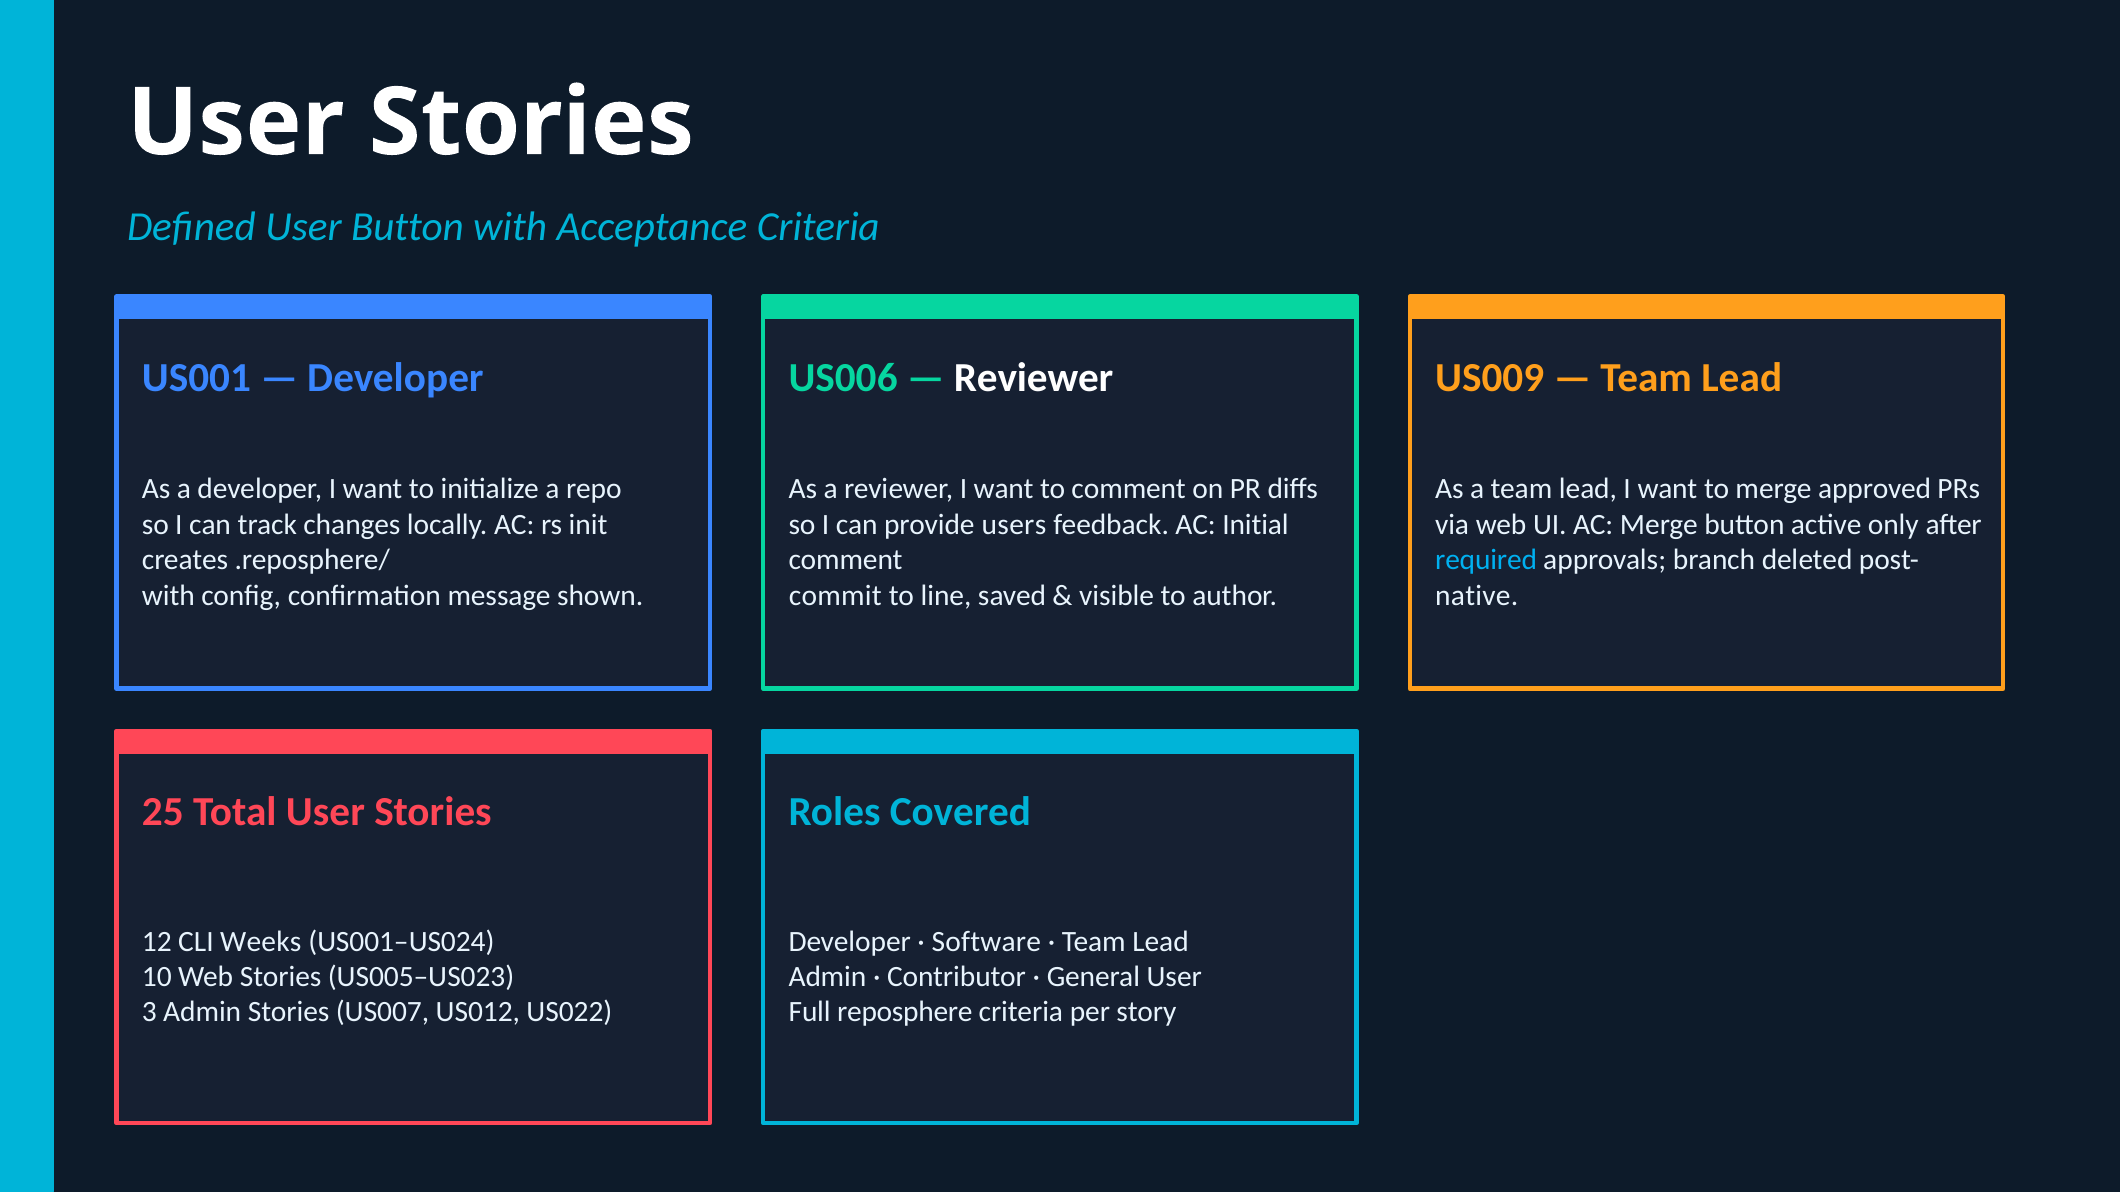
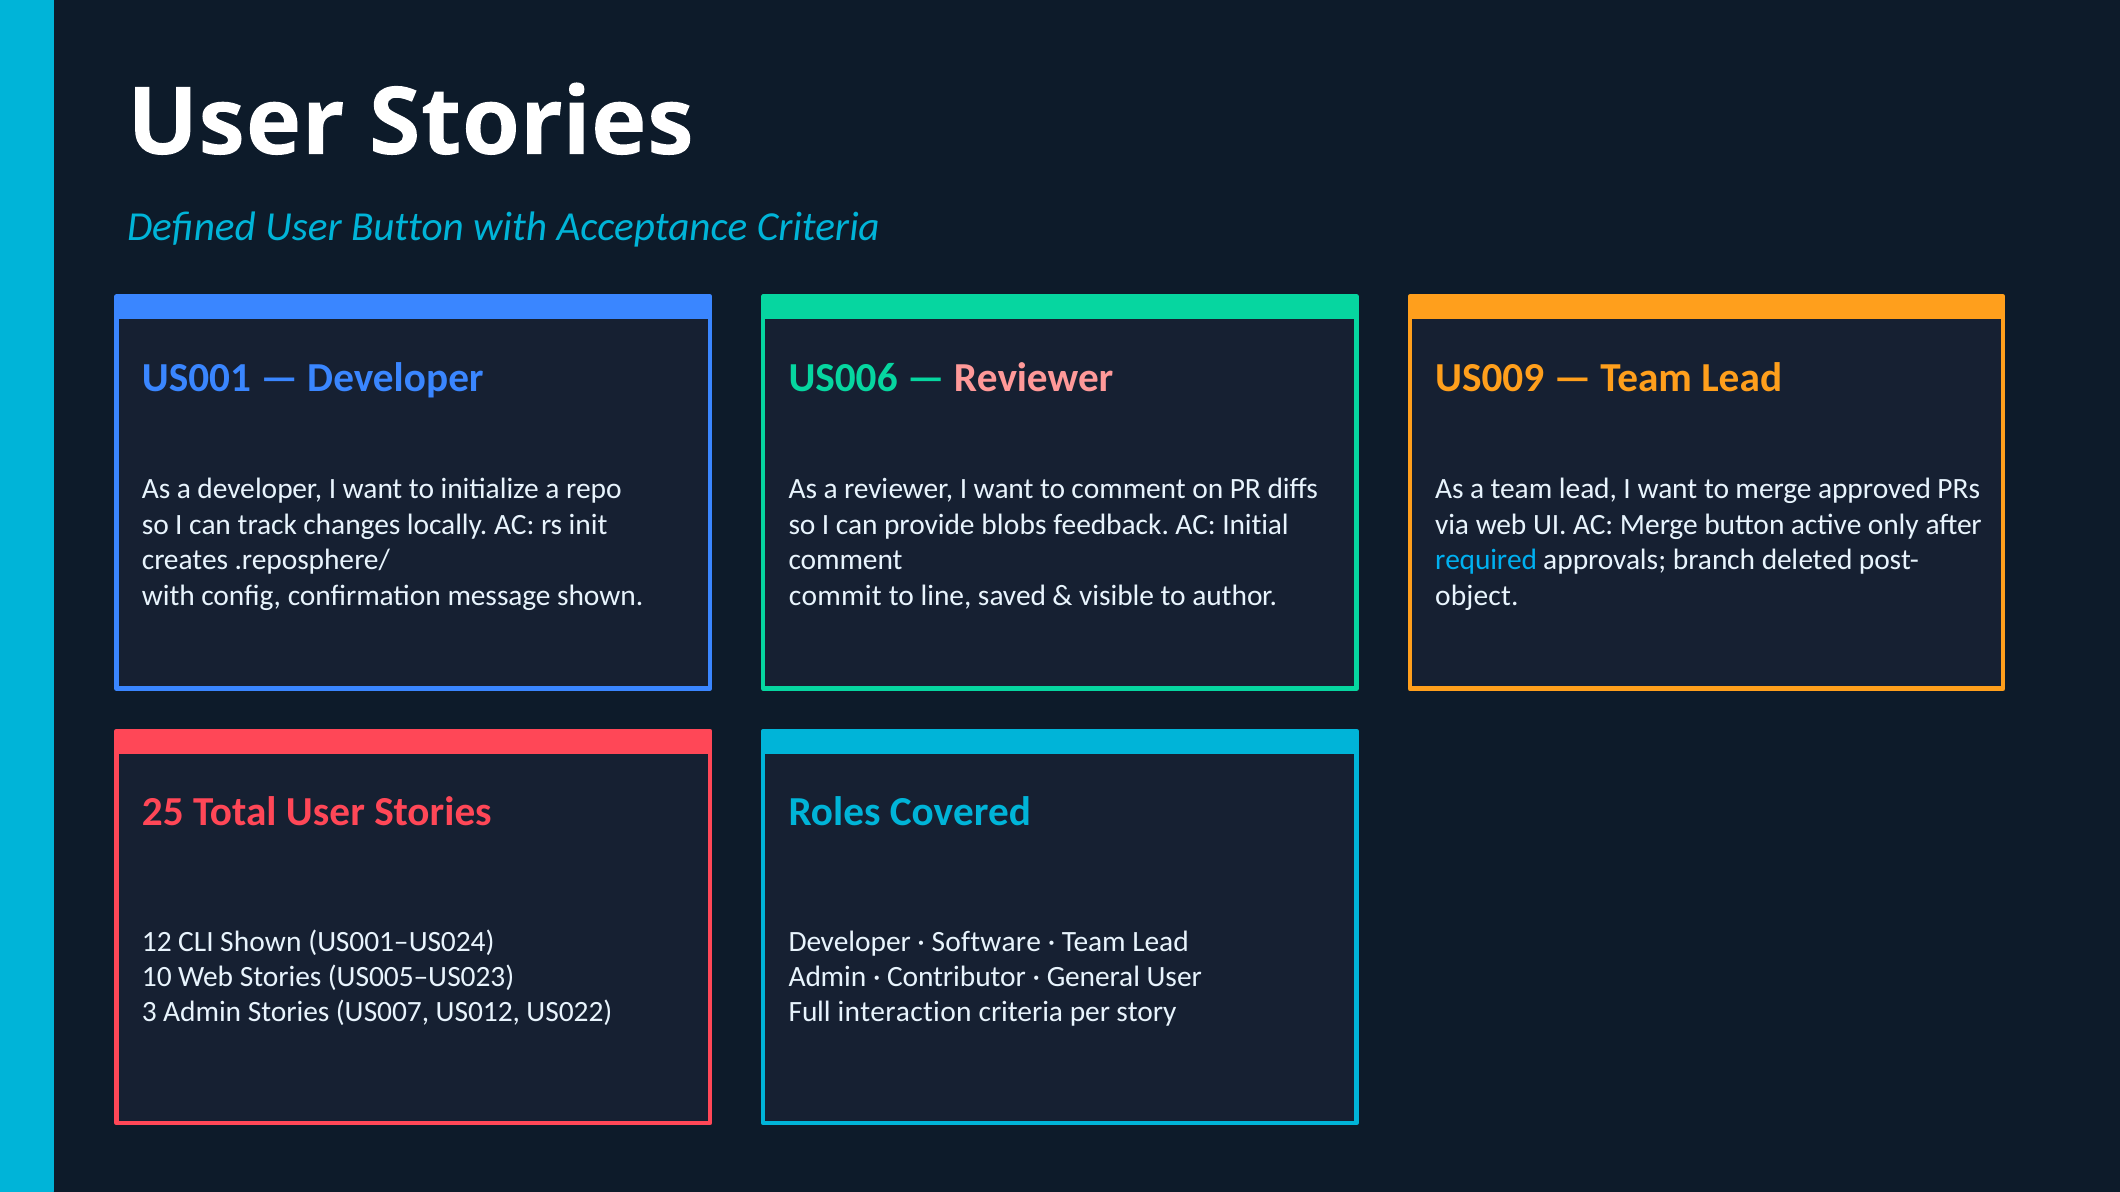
Reviewer at (1034, 378) colour: white -> pink
users: users -> blobs
native: native -> object
CLI Weeks: Weeks -> Shown
reposphere: reposphere -> interaction
